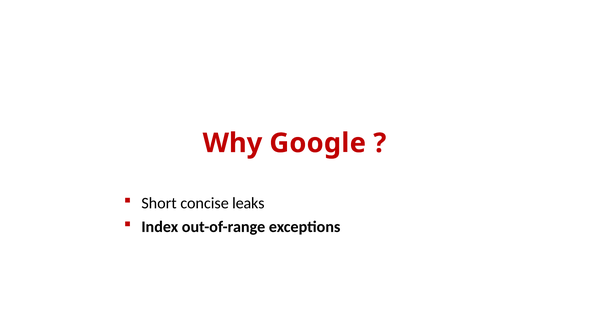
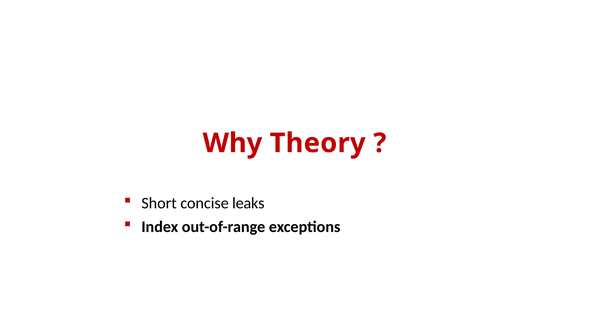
Google: Google -> Theory
